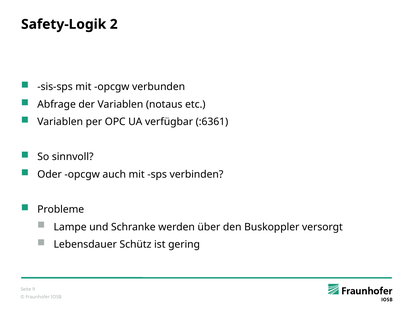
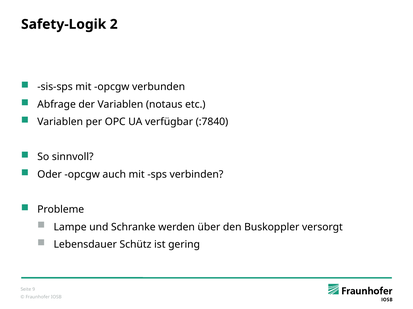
:6361: :6361 -> :7840
